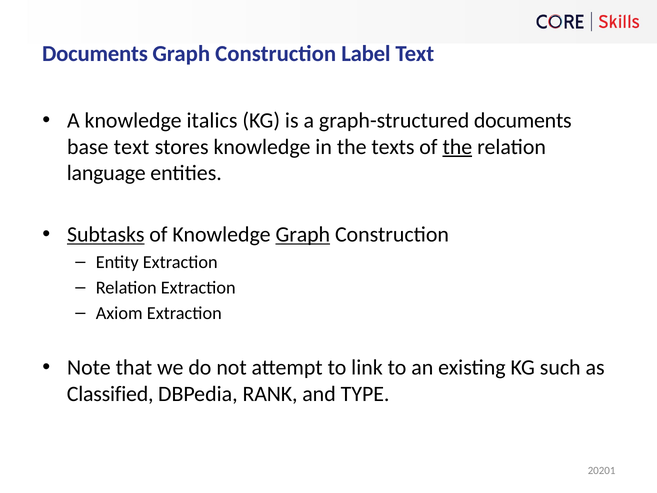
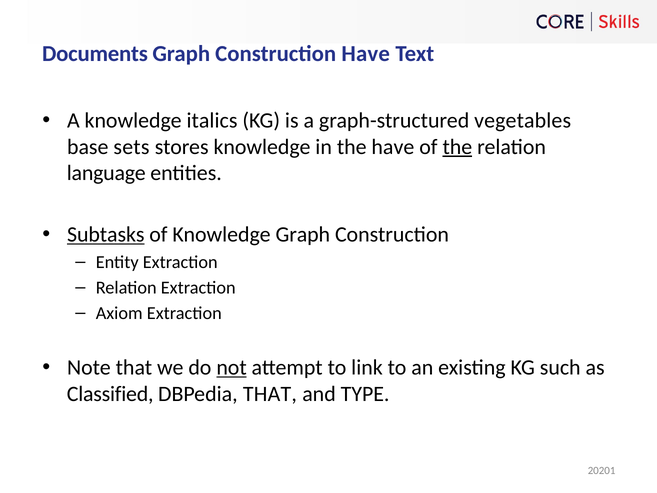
Construction Label: Label -> Have
graph-structured documents: documents -> vegetables
base text: text -> sets
the texts: texts -> have
Graph at (303, 234) underline: present -> none
not underline: none -> present
DBPedia RANK: RANK -> THAT
